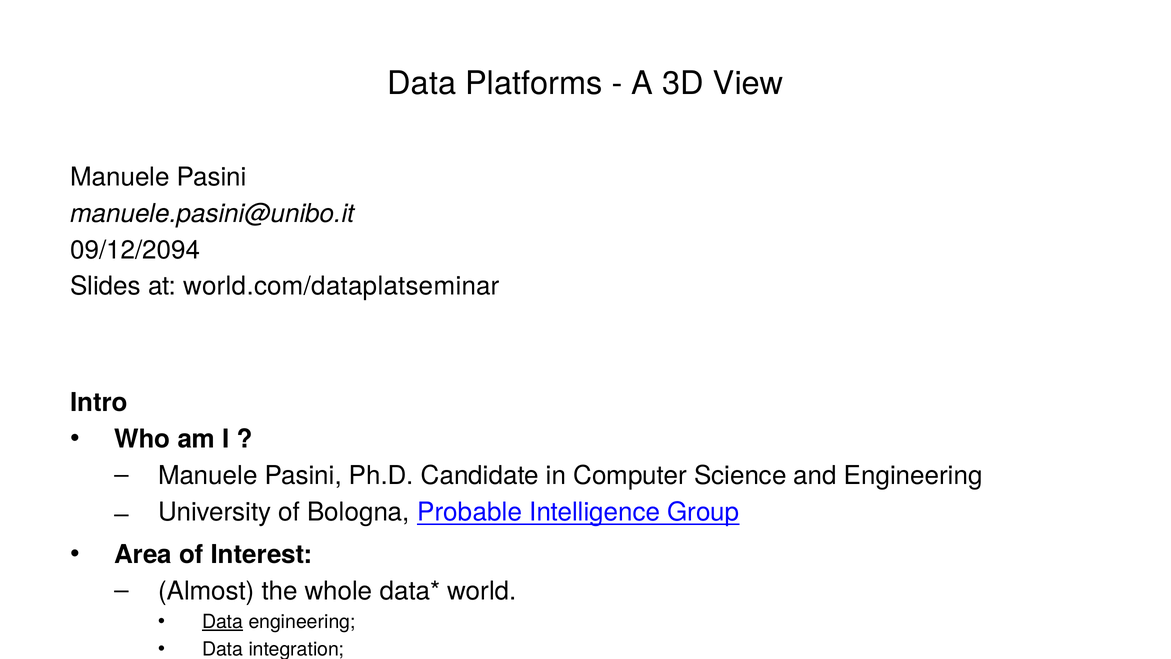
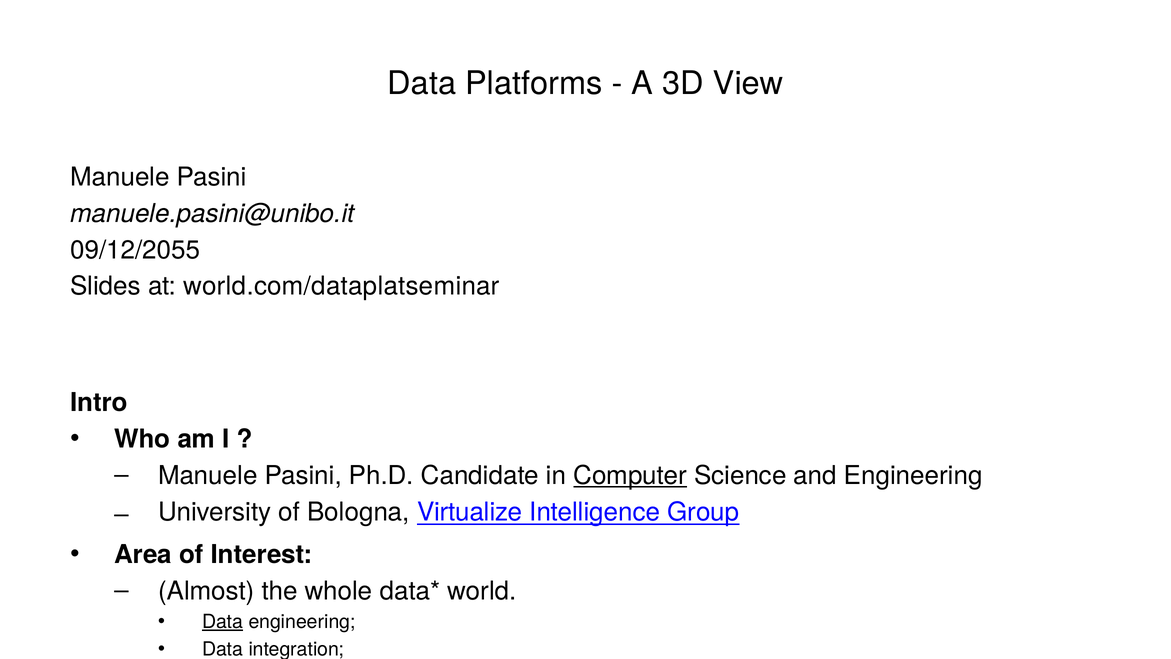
09/12/2094: 09/12/2094 -> 09/12/2055
Computer underline: none -> present
Probable: Probable -> Virtualize
